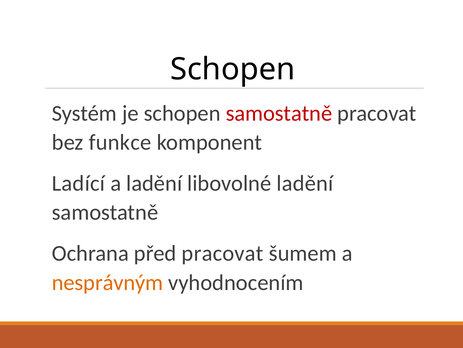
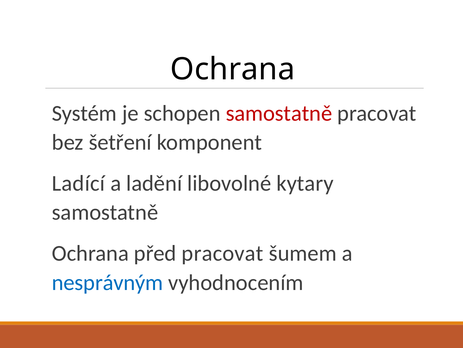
Schopen at (233, 69): Schopen -> Ochrana
funkce: funkce -> šetření
libovolné ladění: ladění -> kytary
nesprávným colour: orange -> blue
